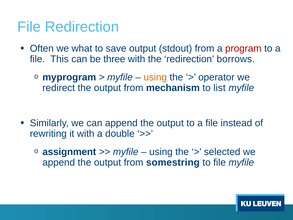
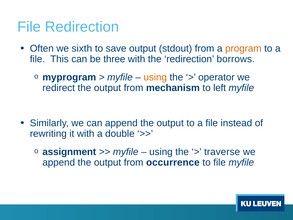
what: what -> sixth
program colour: red -> orange
list: list -> left
selected: selected -> traverse
somestring: somestring -> occurrence
